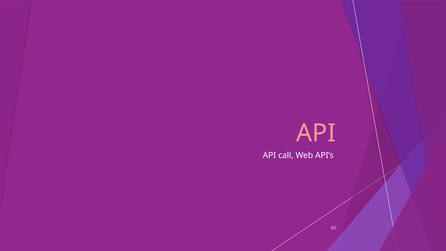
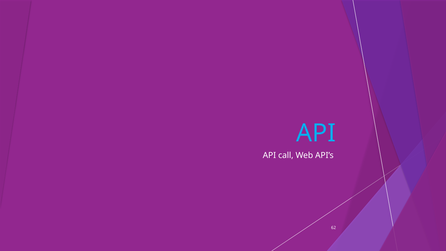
API at (316, 133) colour: pink -> light blue
